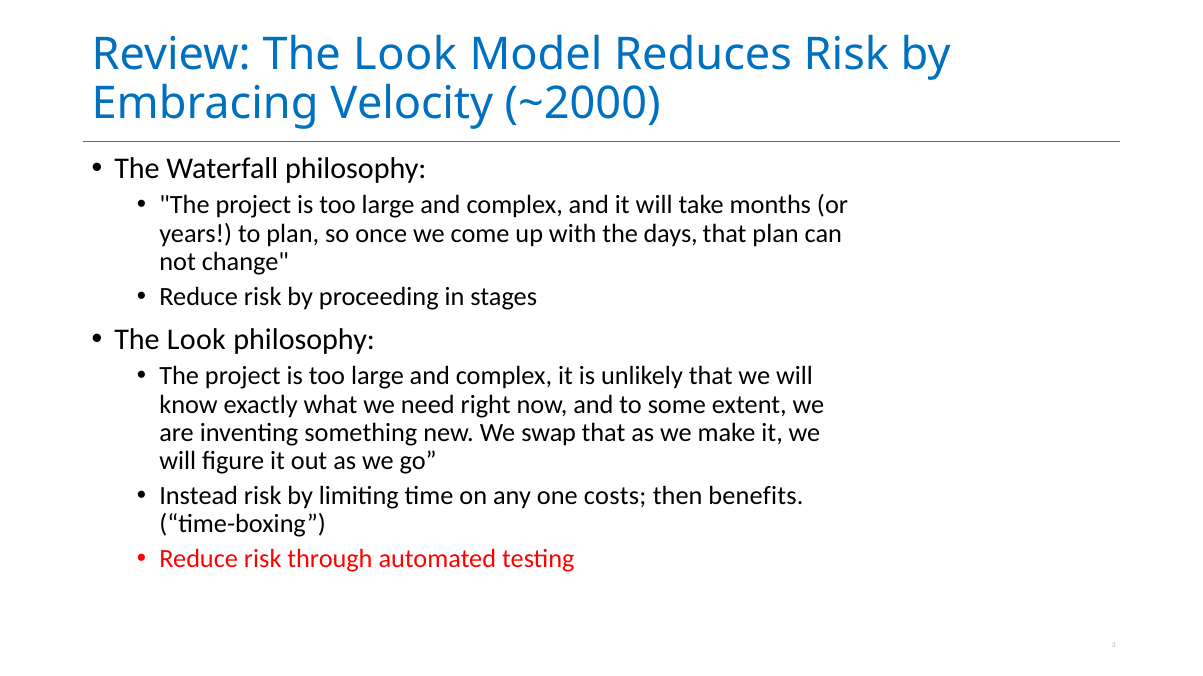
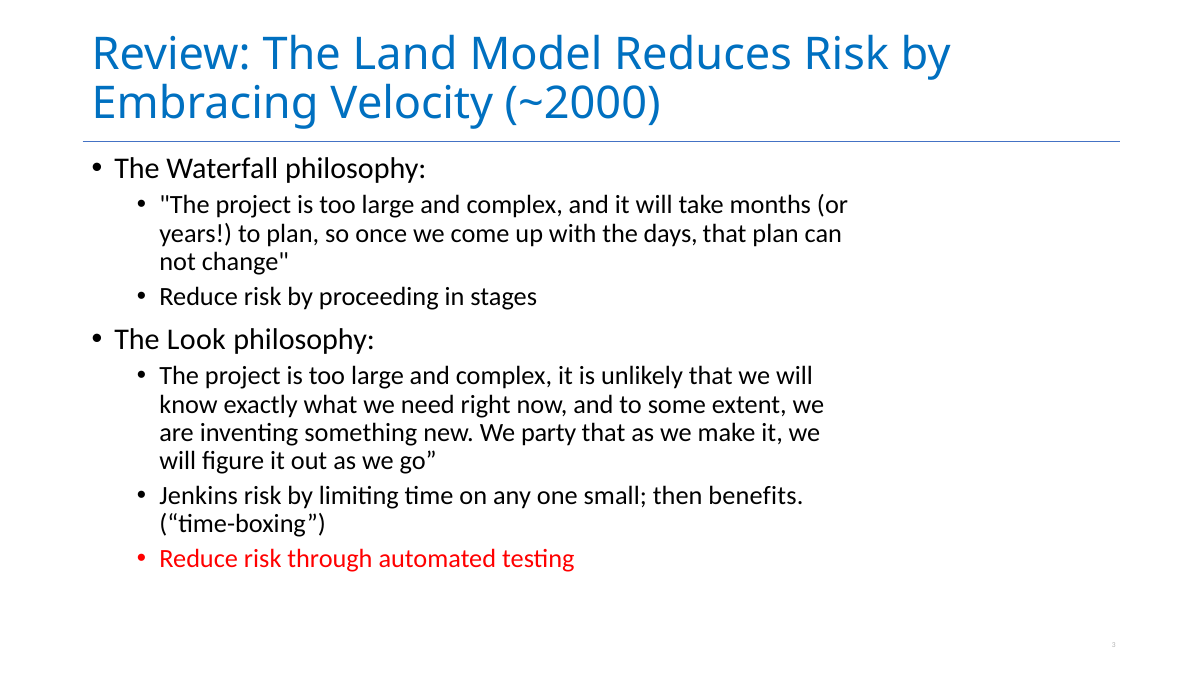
Review The Look: Look -> Land
swap: swap -> party
Instead: Instead -> Jenkins
costs: costs -> small
